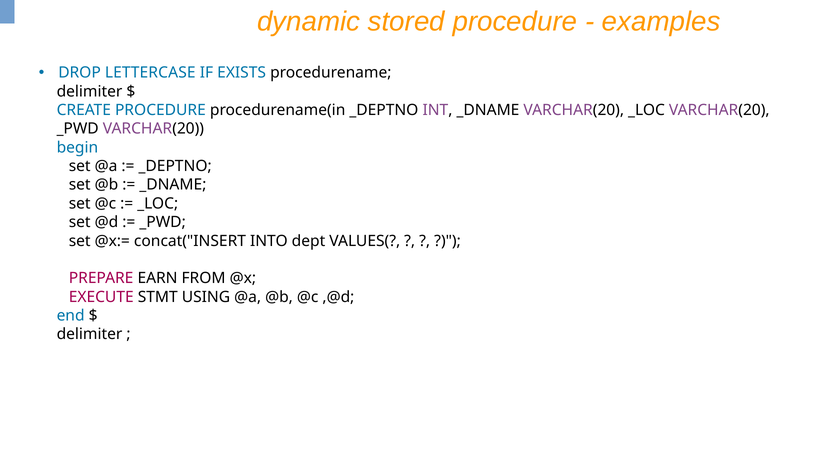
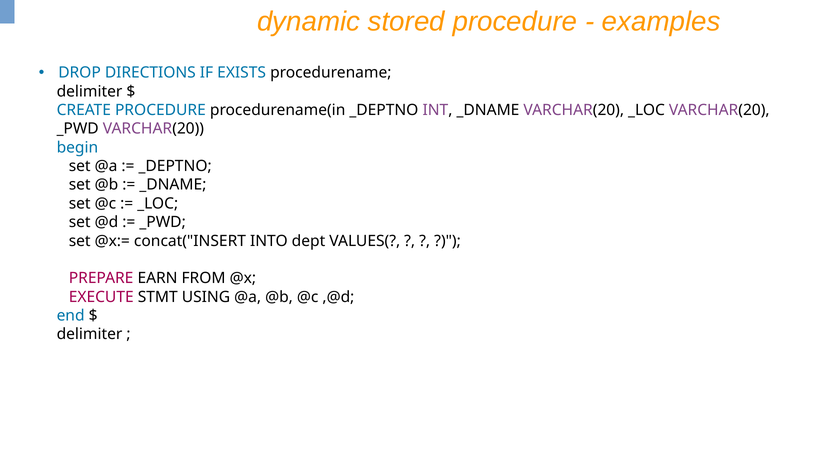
LETTERCASE: LETTERCASE -> DIRECTIONS
